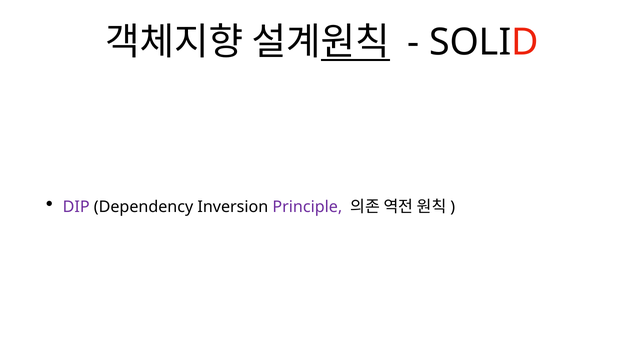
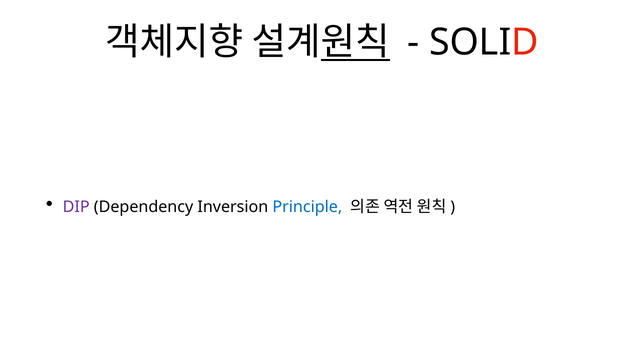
Principle colour: purple -> blue
